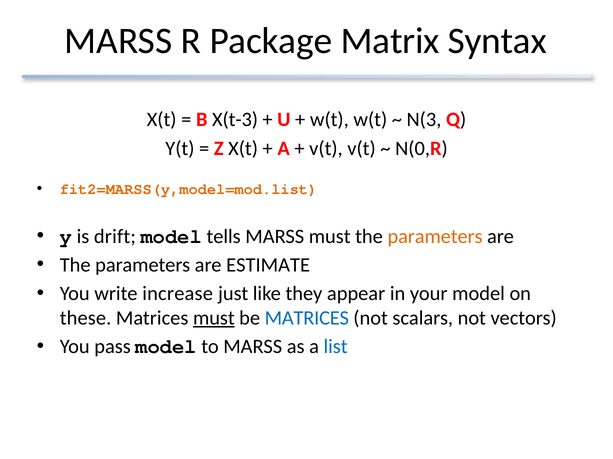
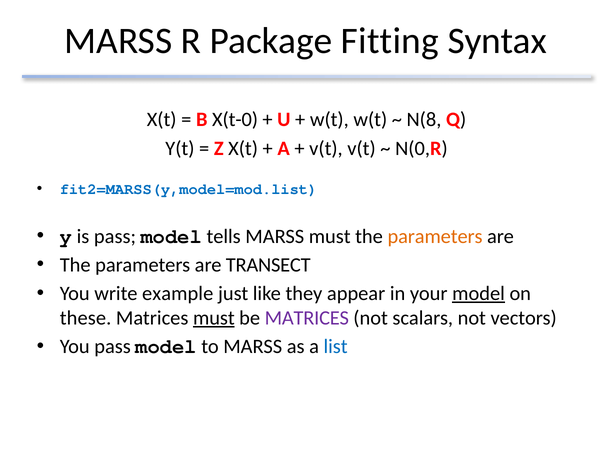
Matrix: Matrix -> Fitting
X(t-3: X(t-3 -> X(t-0
N(3: N(3 -> N(8
fit2=MARSS(y,model=mod.list colour: orange -> blue
is drift: drift -> pass
ESTIMATE: ESTIMATE -> TRANSECT
increase: increase -> example
model at (479, 294) underline: none -> present
MATRICES at (307, 318) colour: blue -> purple
